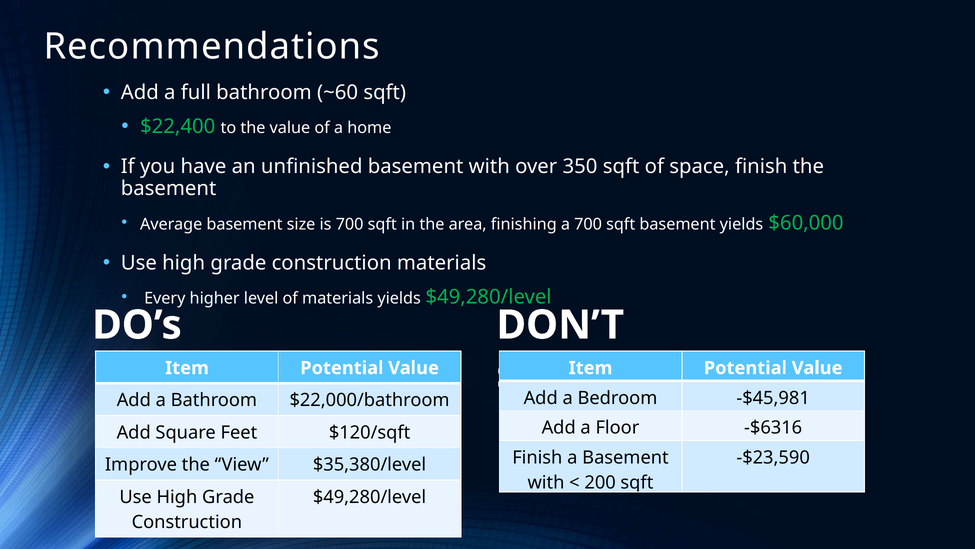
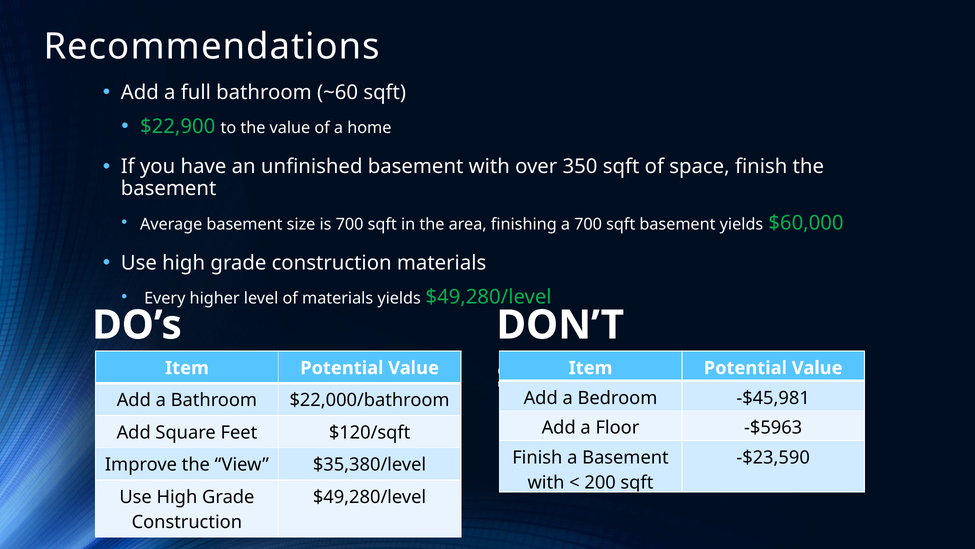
$22,400: $22,400 -> $22,900
-$6316: -$6316 -> -$5963
